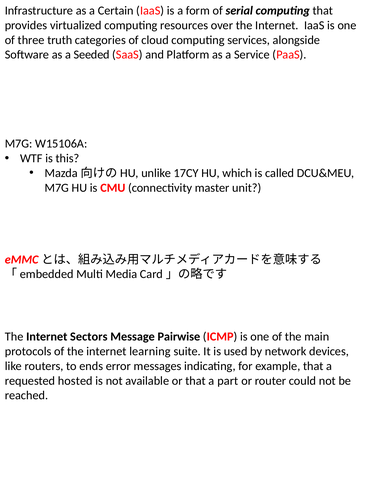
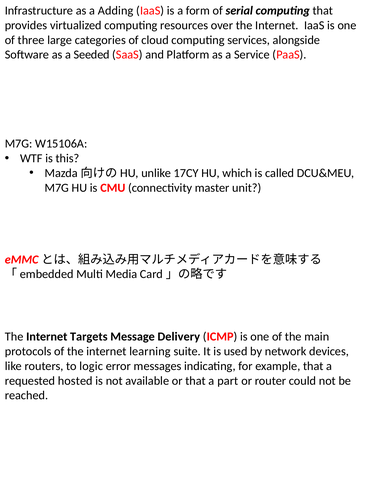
Certain: Certain -> Adding
truth: truth -> large
Sectors: Sectors -> Targets
Pairwise: Pairwise -> Delivery
ends: ends -> logic
